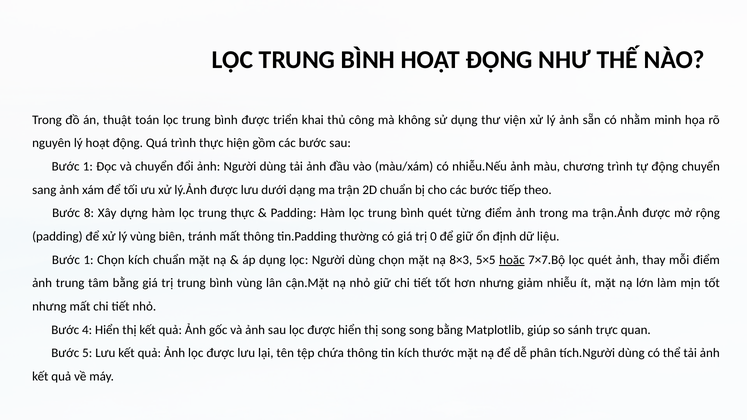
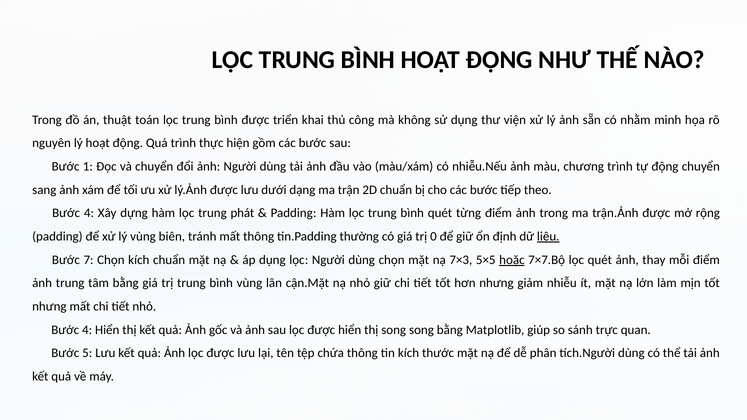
Bước 8: 8 -> 4
trung thực: thực -> phát
liệu underline: none -> present
1 at (89, 260): 1 -> 7
8×3: 8×3 -> 7×3
